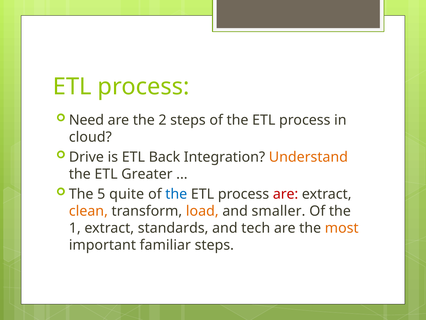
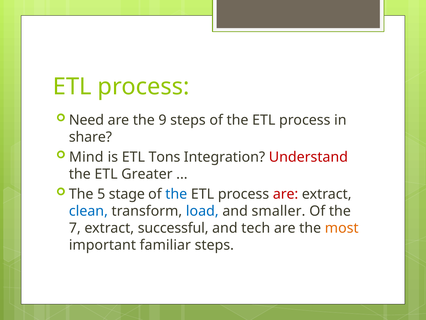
2: 2 -> 9
cloud: cloud -> share
Drive: Drive -> Mind
Back: Back -> Tons
Understand colour: orange -> red
quite: quite -> stage
clean colour: orange -> blue
load colour: orange -> blue
1: 1 -> 7
standards: standards -> successful
